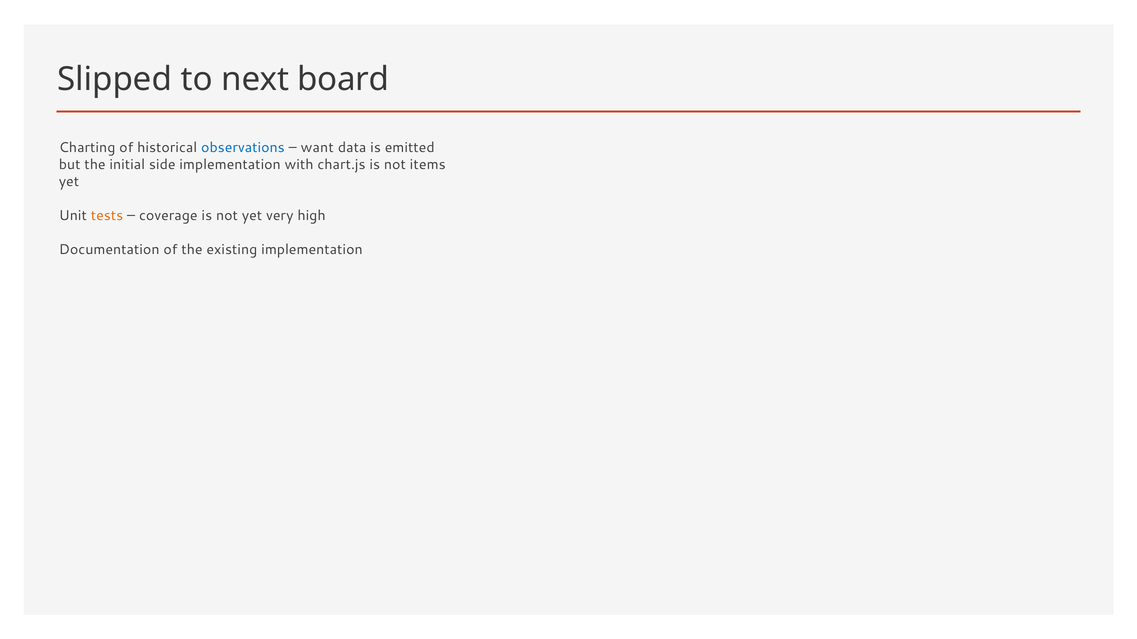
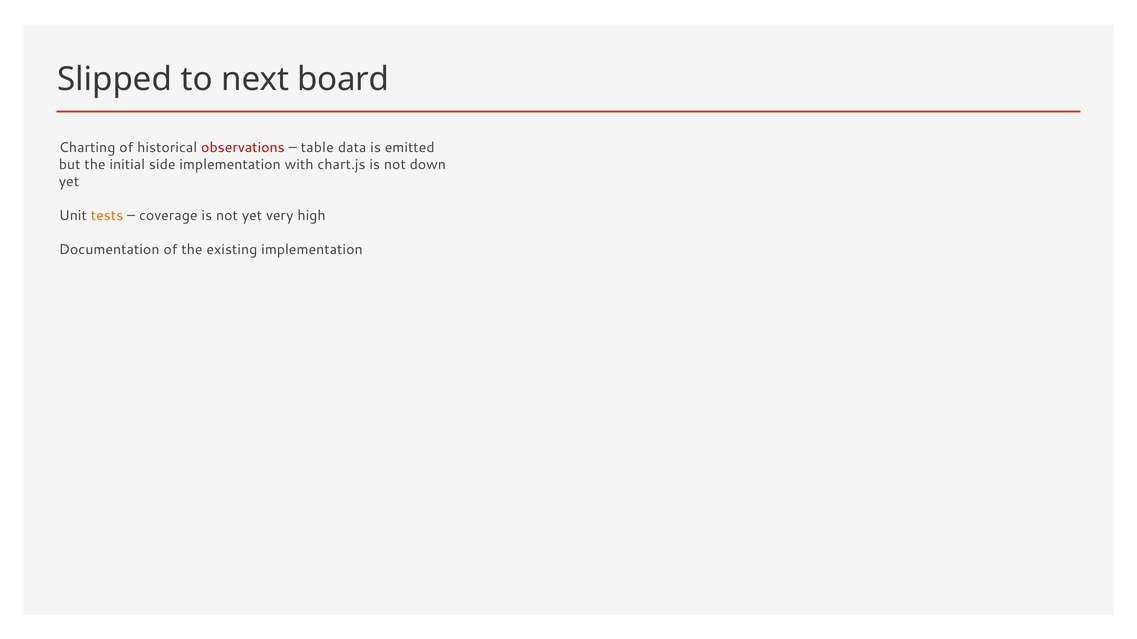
observations colour: blue -> red
want: want -> table
items: items -> down
